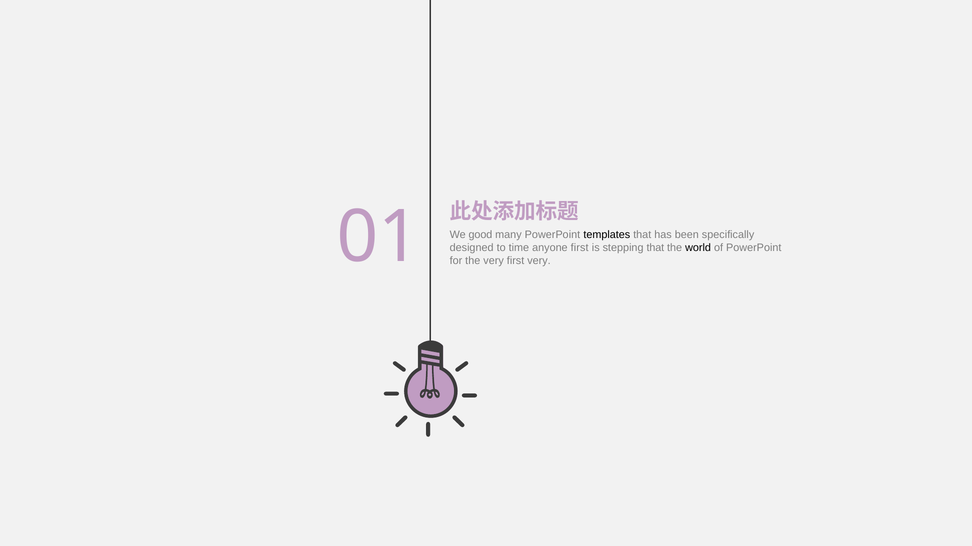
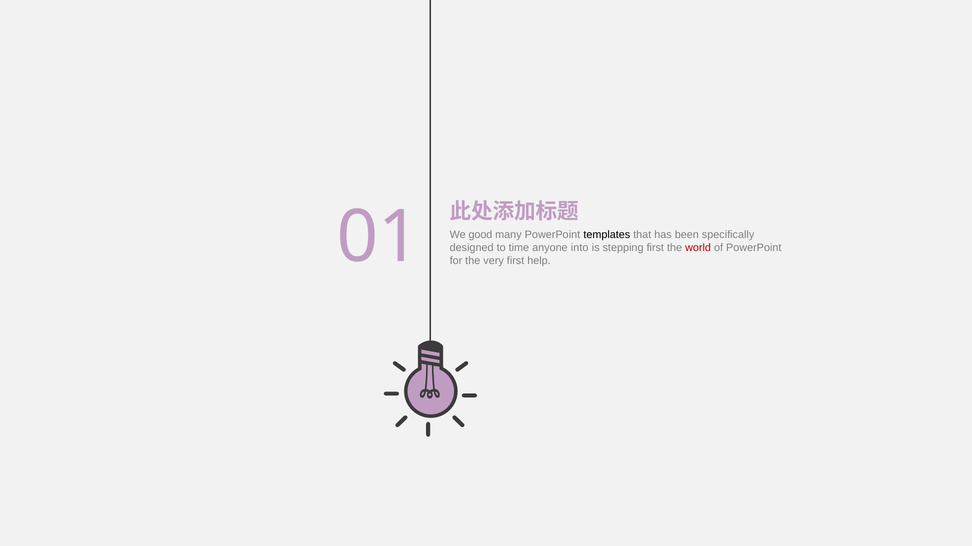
anyone first: first -> into
stepping that: that -> first
world colour: black -> red
first very: very -> help
